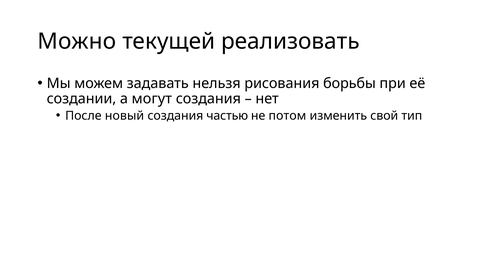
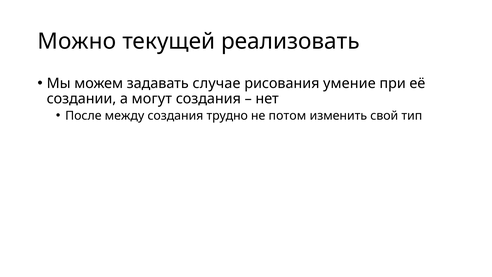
нельзя: нельзя -> случае
борьбы: борьбы -> умение
новый: новый -> между
частью: частью -> трудно
